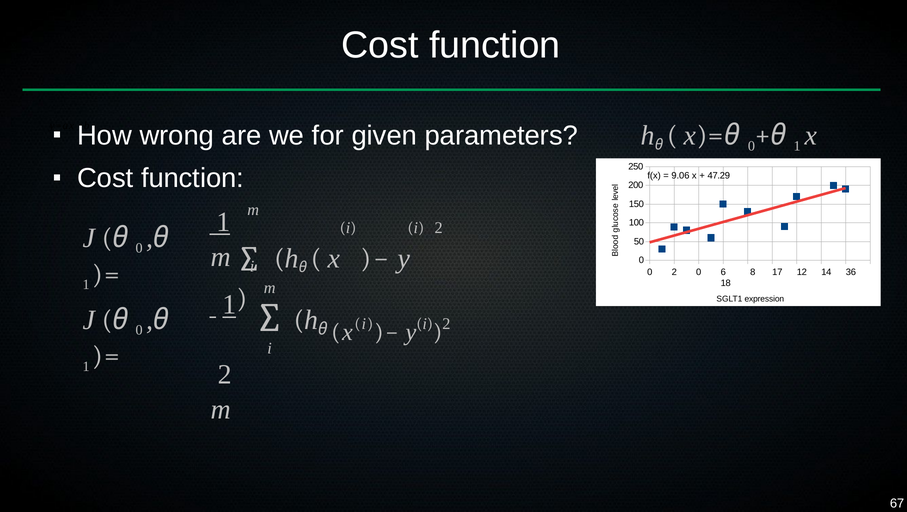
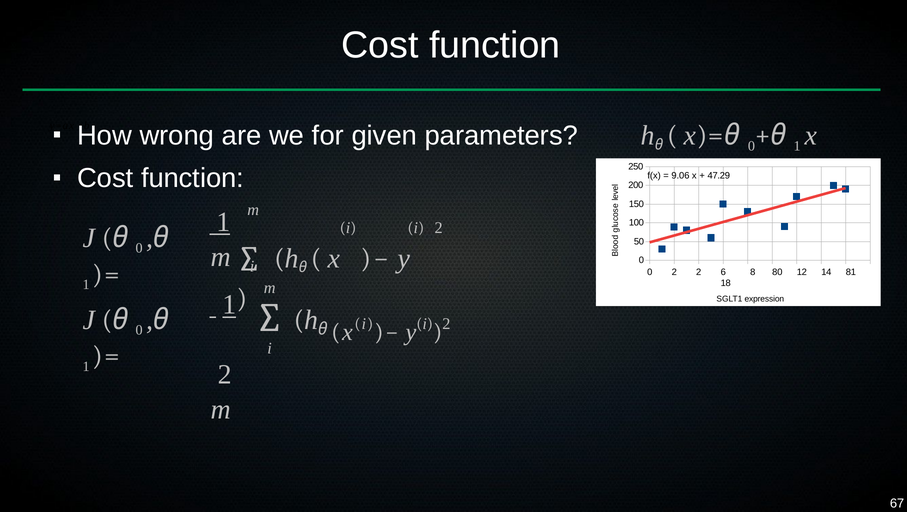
2 0: 0 -> 2
17: 17 -> 80
36: 36 -> 81
